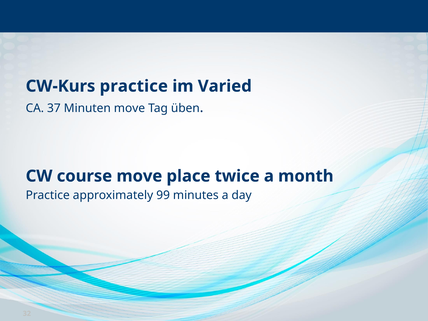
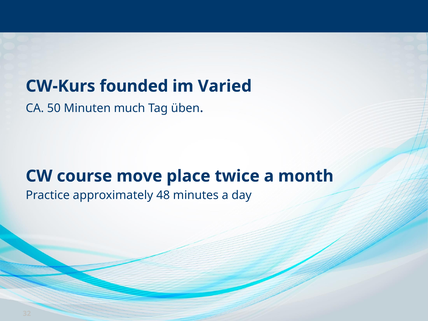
CW-Kurs practice: practice -> founded
37: 37 -> 50
Minuten move: move -> much
99: 99 -> 48
